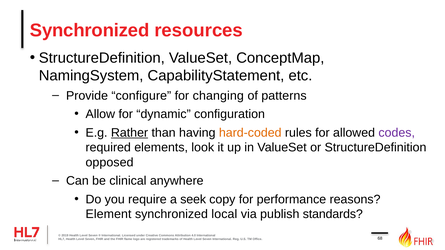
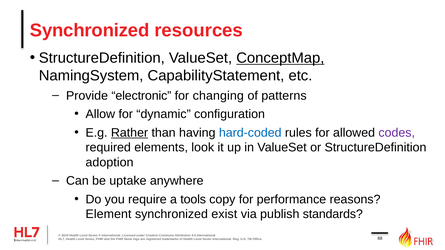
ConceptMap underline: none -> present
configure: configure -> electronic
hard-coded colour: orange -> blue
opposed: opposed -> adoption
clinical: clinical -> uptake
seek: seek -> tools
local: local -> exist
